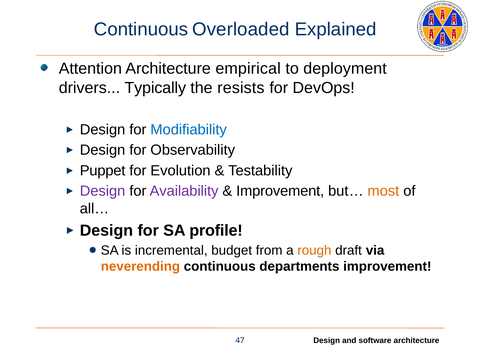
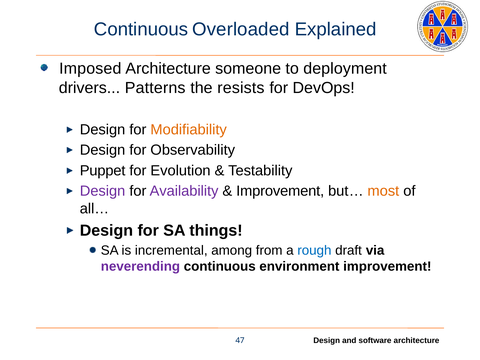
Attention: Attention -> Imposed
empirical: empirical -> someone
Typically: Typically -> Patterns
Modifiability colour: blue -> orange
profile: profile -> things
budget: budget -> among
rough colour: orange -> blue
neverending colour: orange -> purple
departments: departments -> environment
